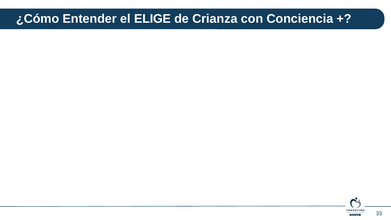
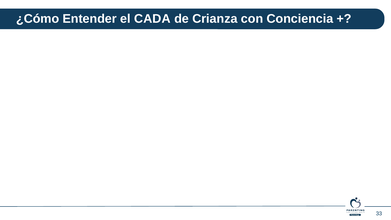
ELIGE: ELIGE -> CADA
